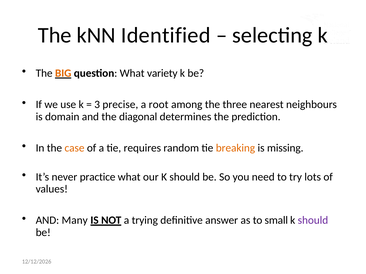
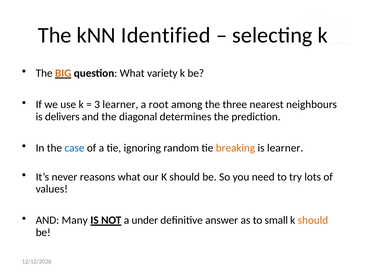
3 precise: precise -> learner
domain: domain -> delivers
case colour: orange -> blue
requires: requires -> ignoring
is missing: missing -> learner
practice: practice -> reasons
trying: trying -> under
should at (313, 221) colour: purple -> orange
